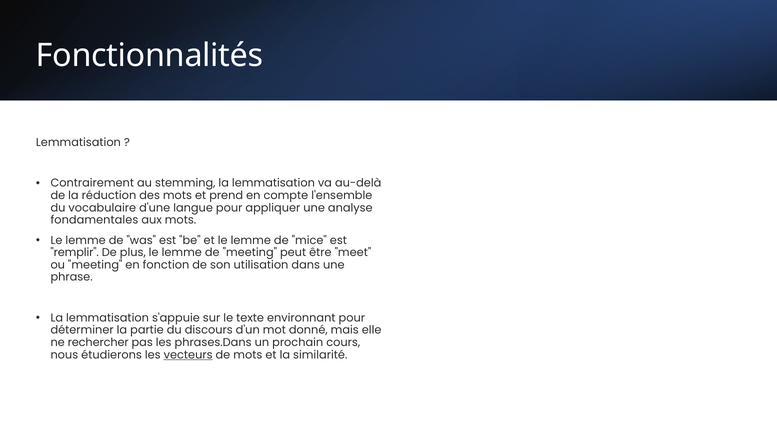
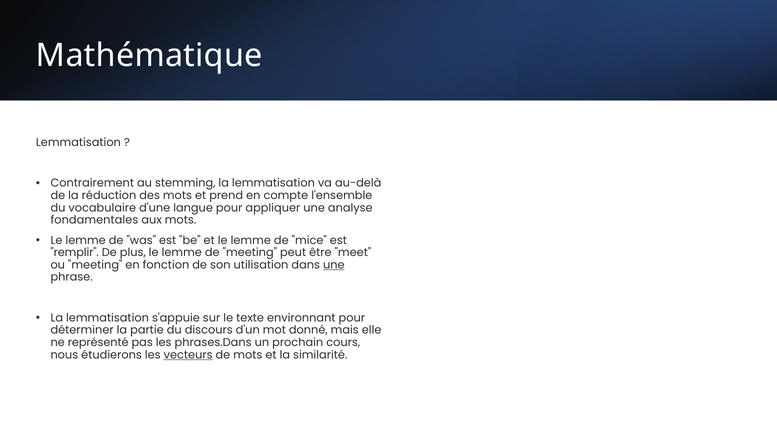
Fonctionnalités: Fonctionnalités -> Mathématique
une at (334, 265) underline: none -> present
rechercher: rechercher -> représenté
